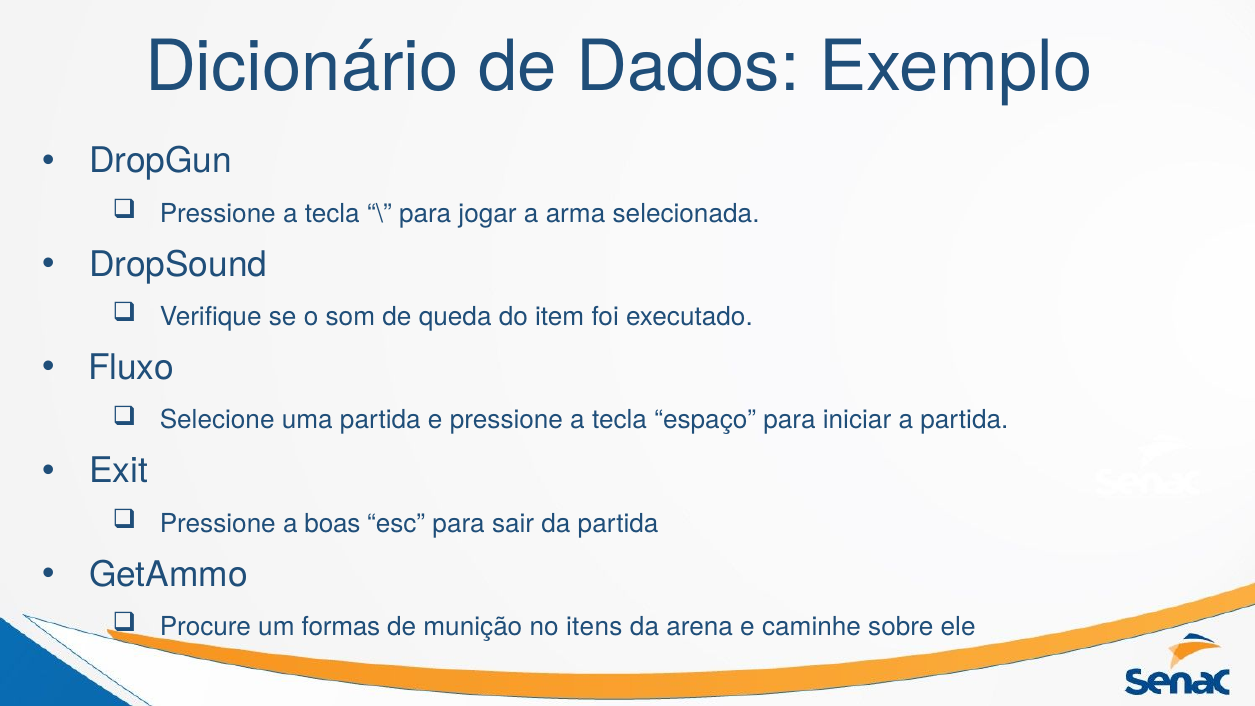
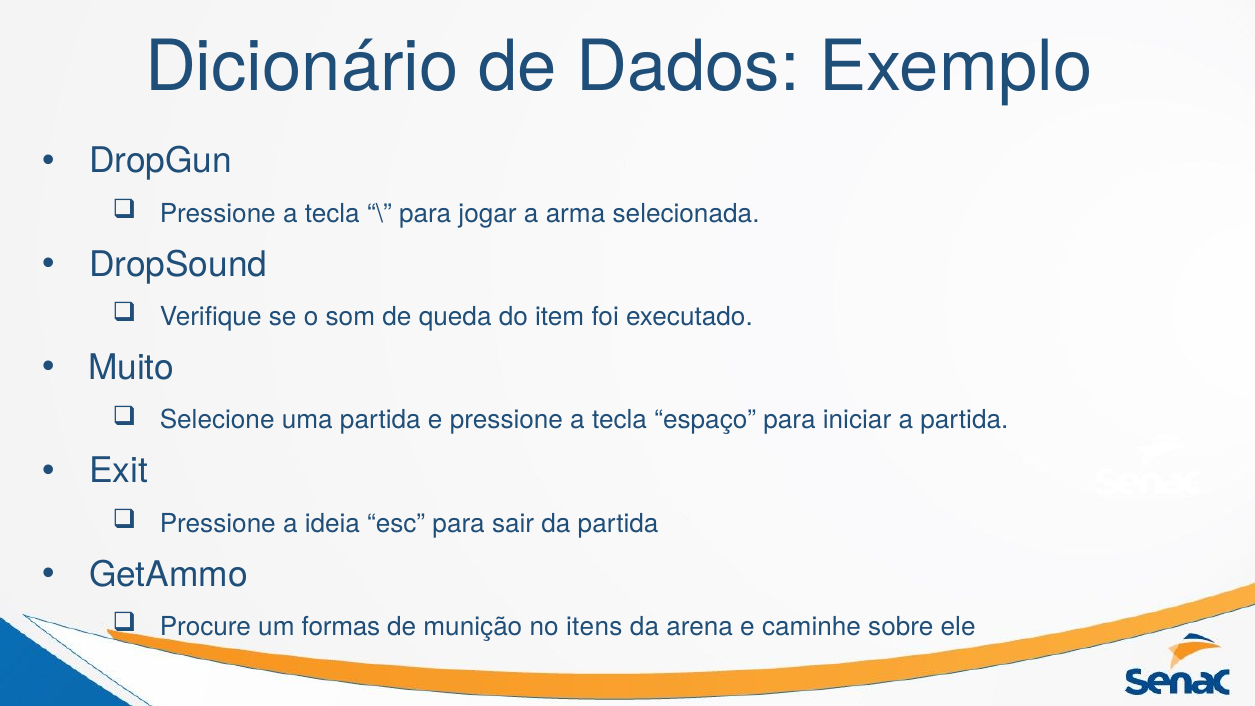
Fluxo: Fluxo -> Muito
boas: boas -> ideia
